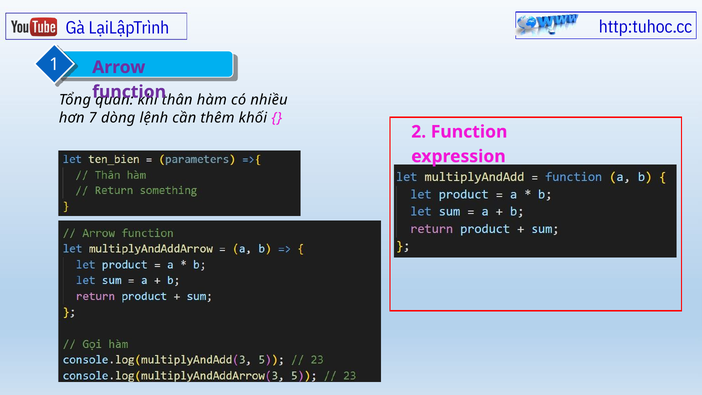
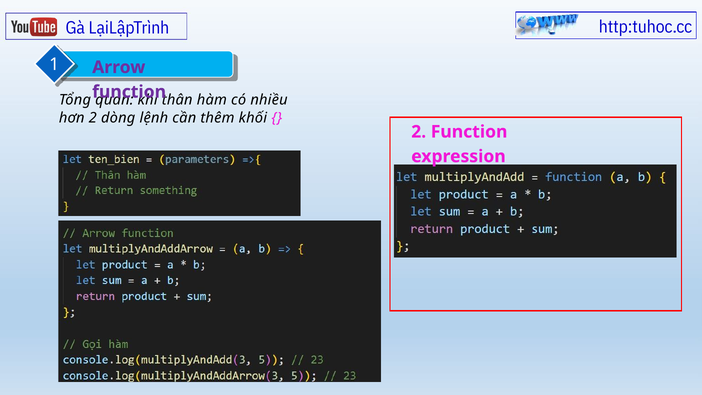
hơn 7: 7 -> 2
